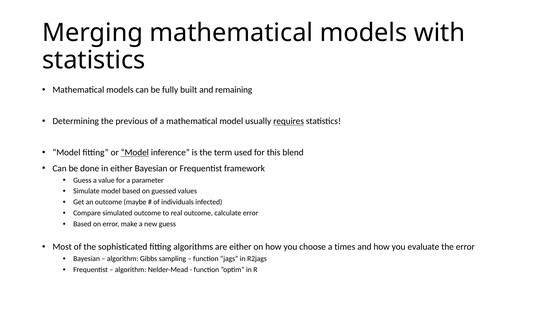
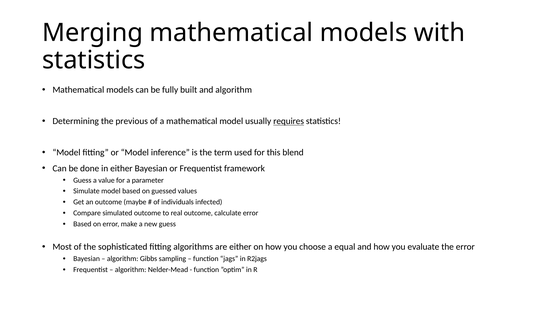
and remaining: remaining -> algorithm
Model at (135, 153) underline: present -> none
times: times -> equal
